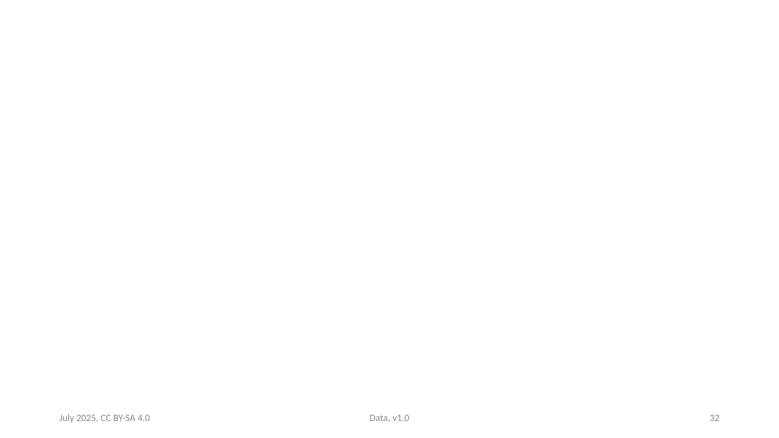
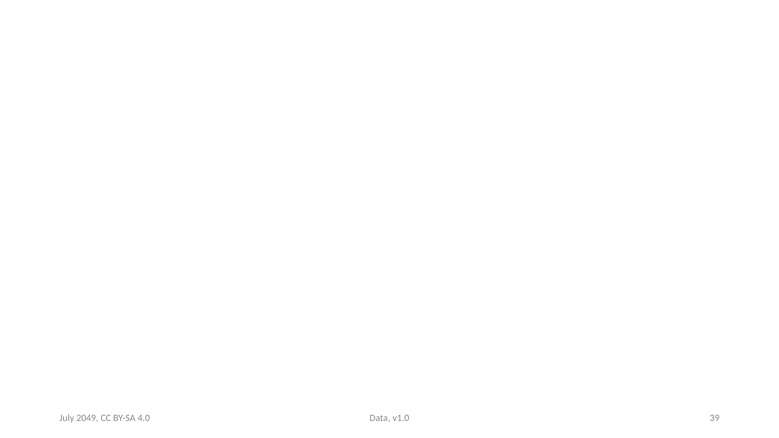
32: 32 -> 39
2025: 2025 -> 2049
